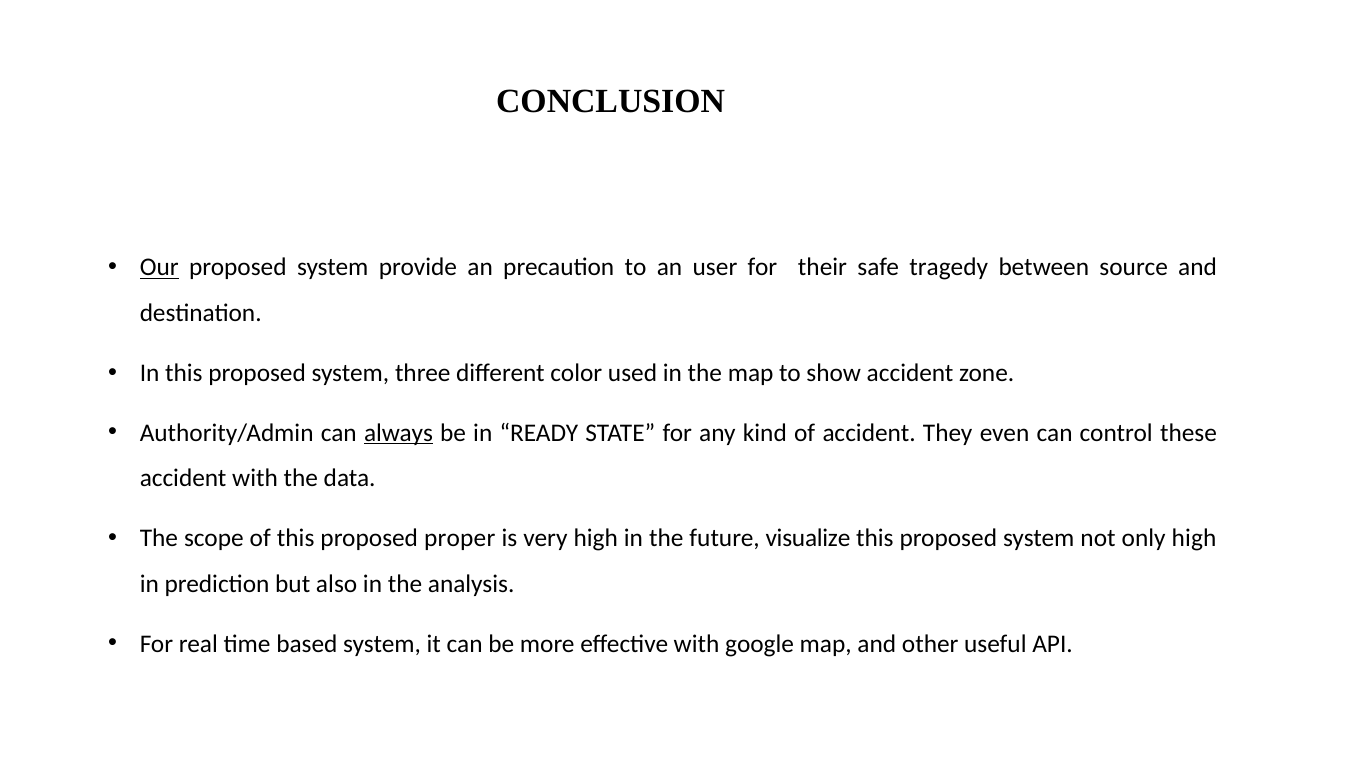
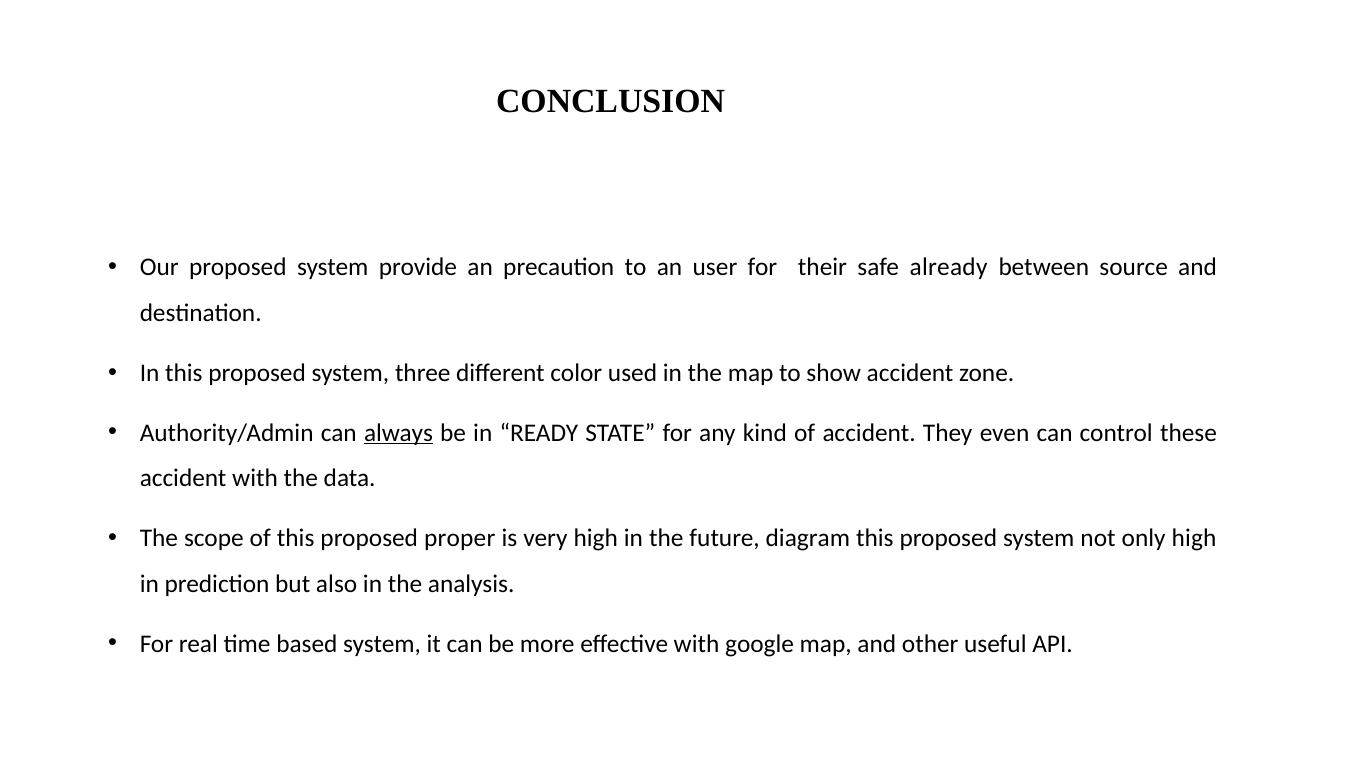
Our underline: present -> none
tragedy: tragedy -> already
visualize: visualize -> diagram
